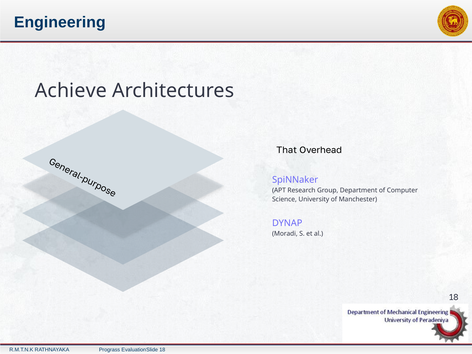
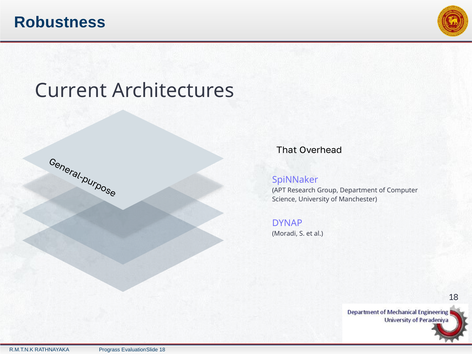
Engineering: Engineering -> Robustness
Achieve: Achieve -> Current
